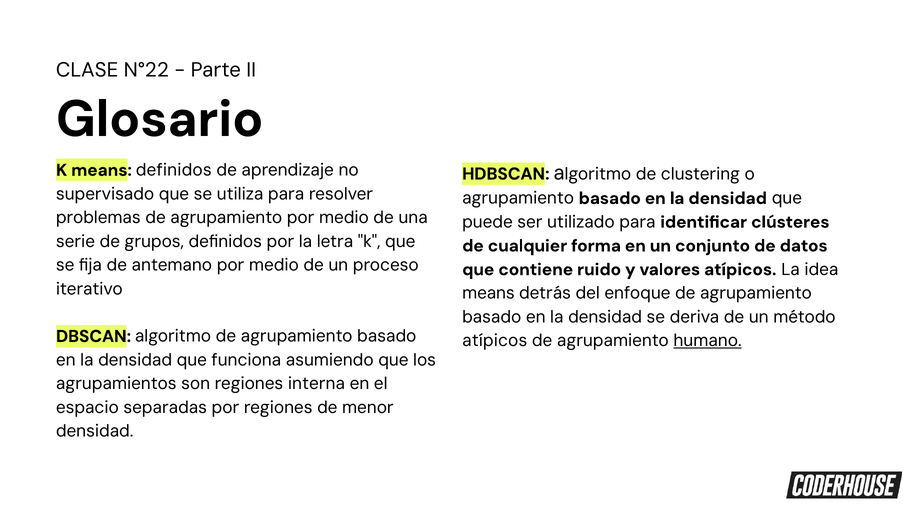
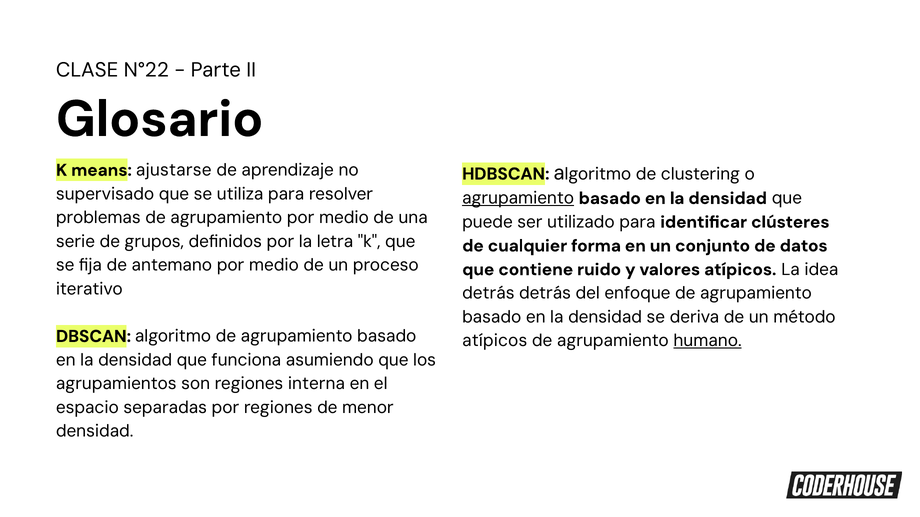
means definidos: definidos -> ajustarse
agrupamiento at (518, 198) underline: none -> present
means at (488, 294): means -> detrás
